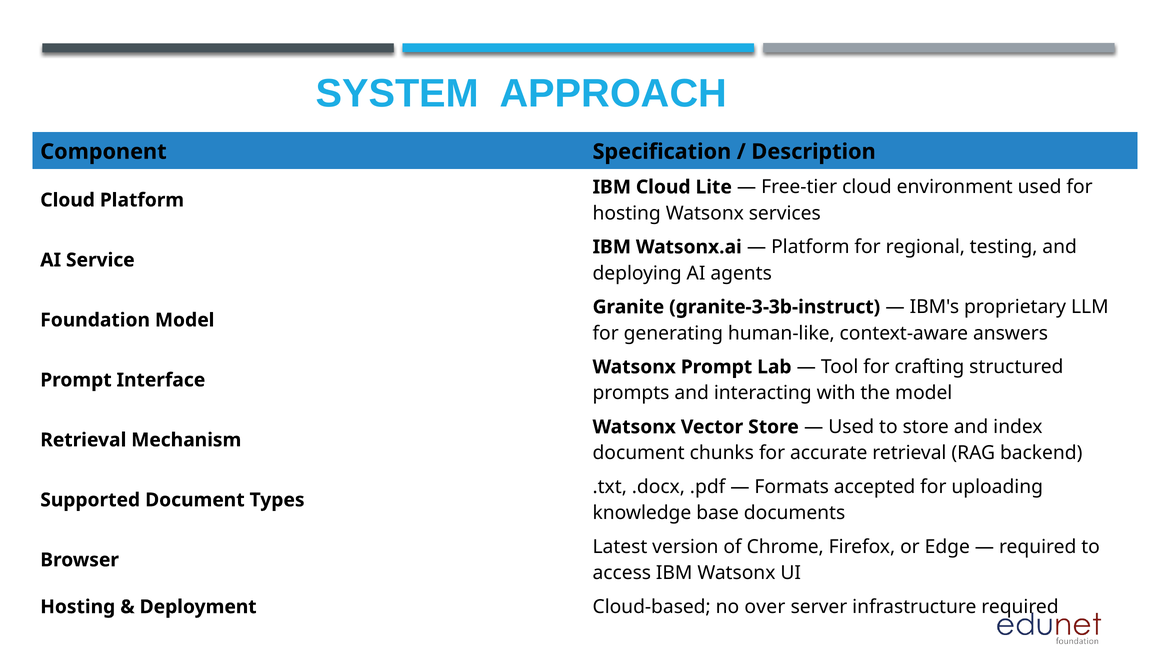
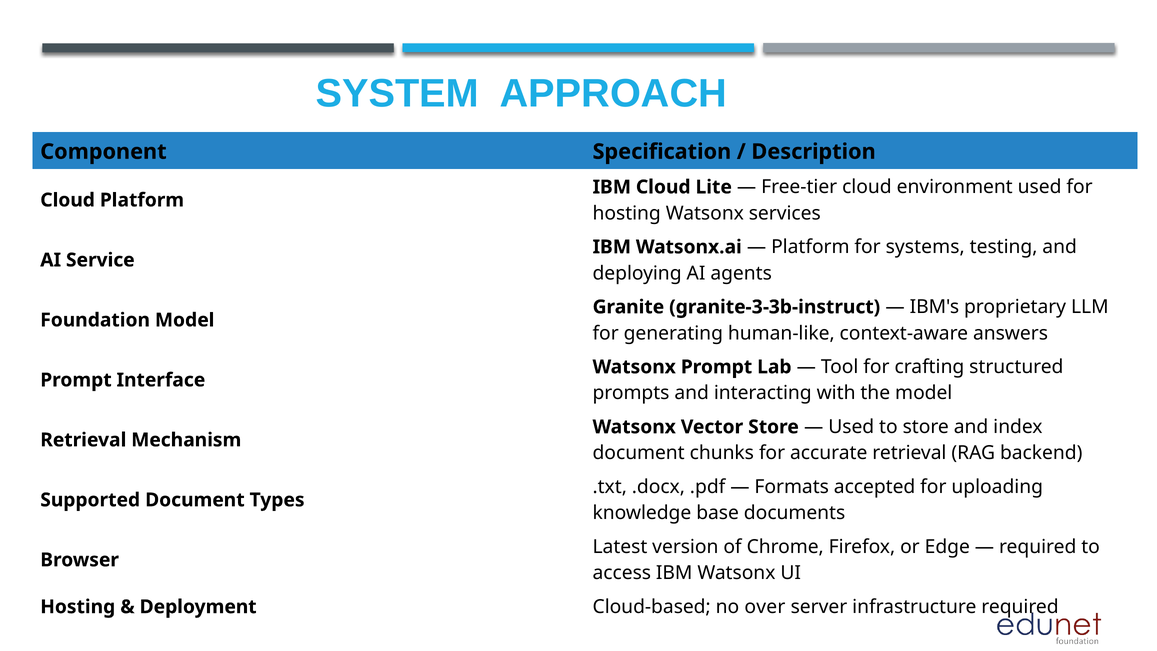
regional: regional -> systems
